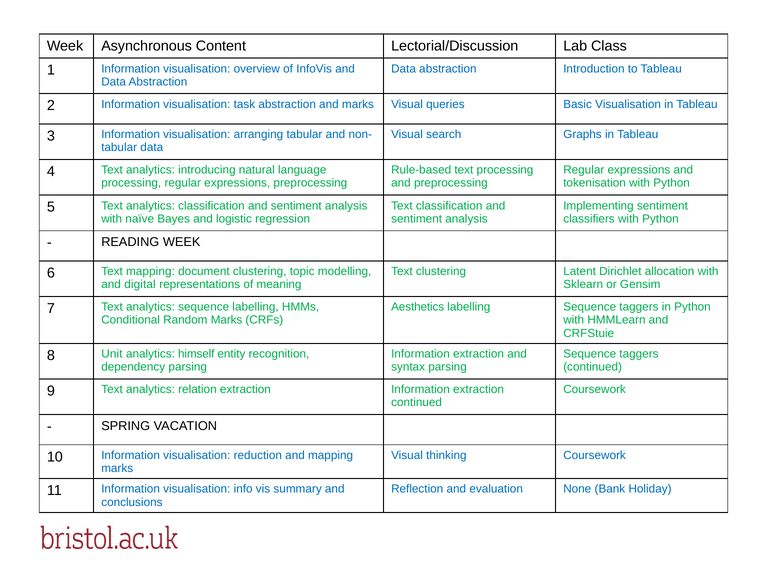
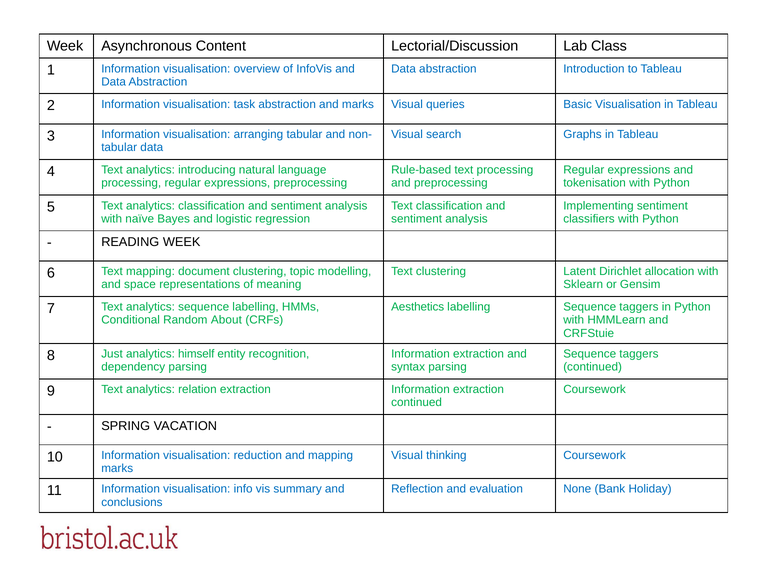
digital: digital -> space
Random Marks: Marks -> About
Unit: Unit -> Just
